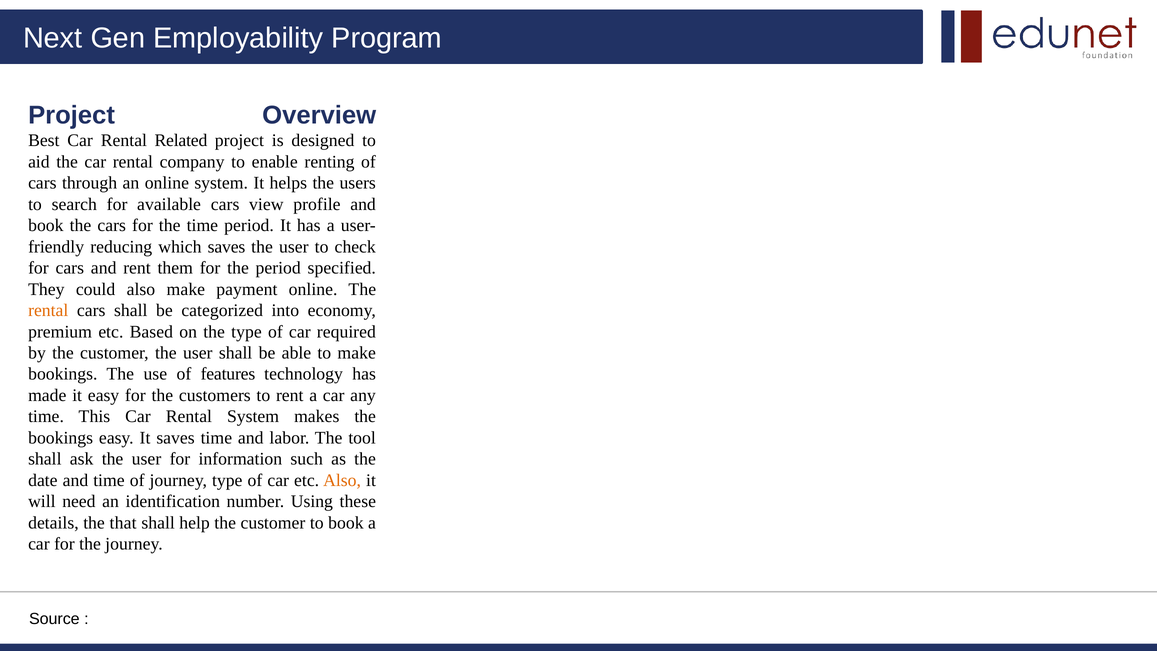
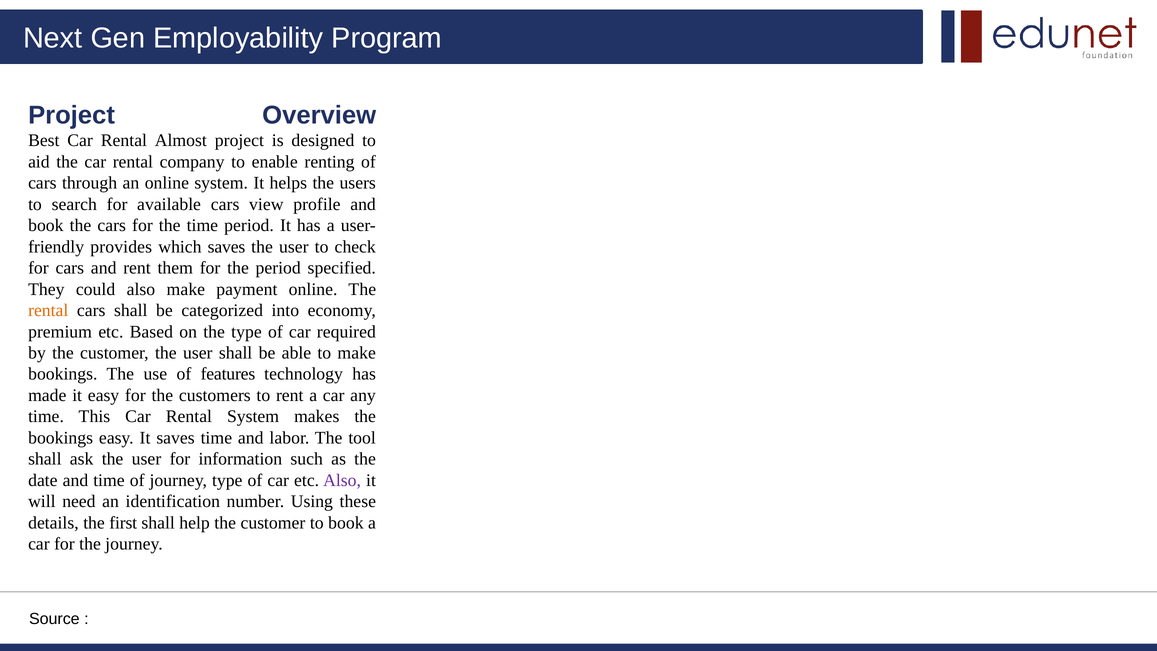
Related: Related -> Almost
reducing: reducing -> provides
Also at (342, 480) colour: orange -> purple
that: that -> first
